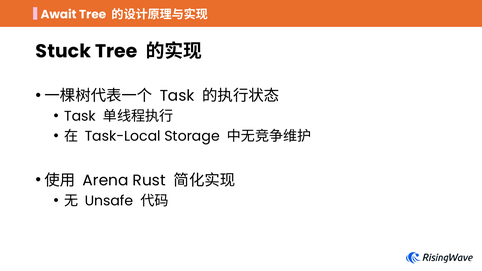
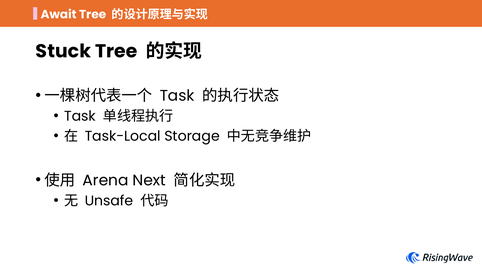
Rust: Rust -> Next
